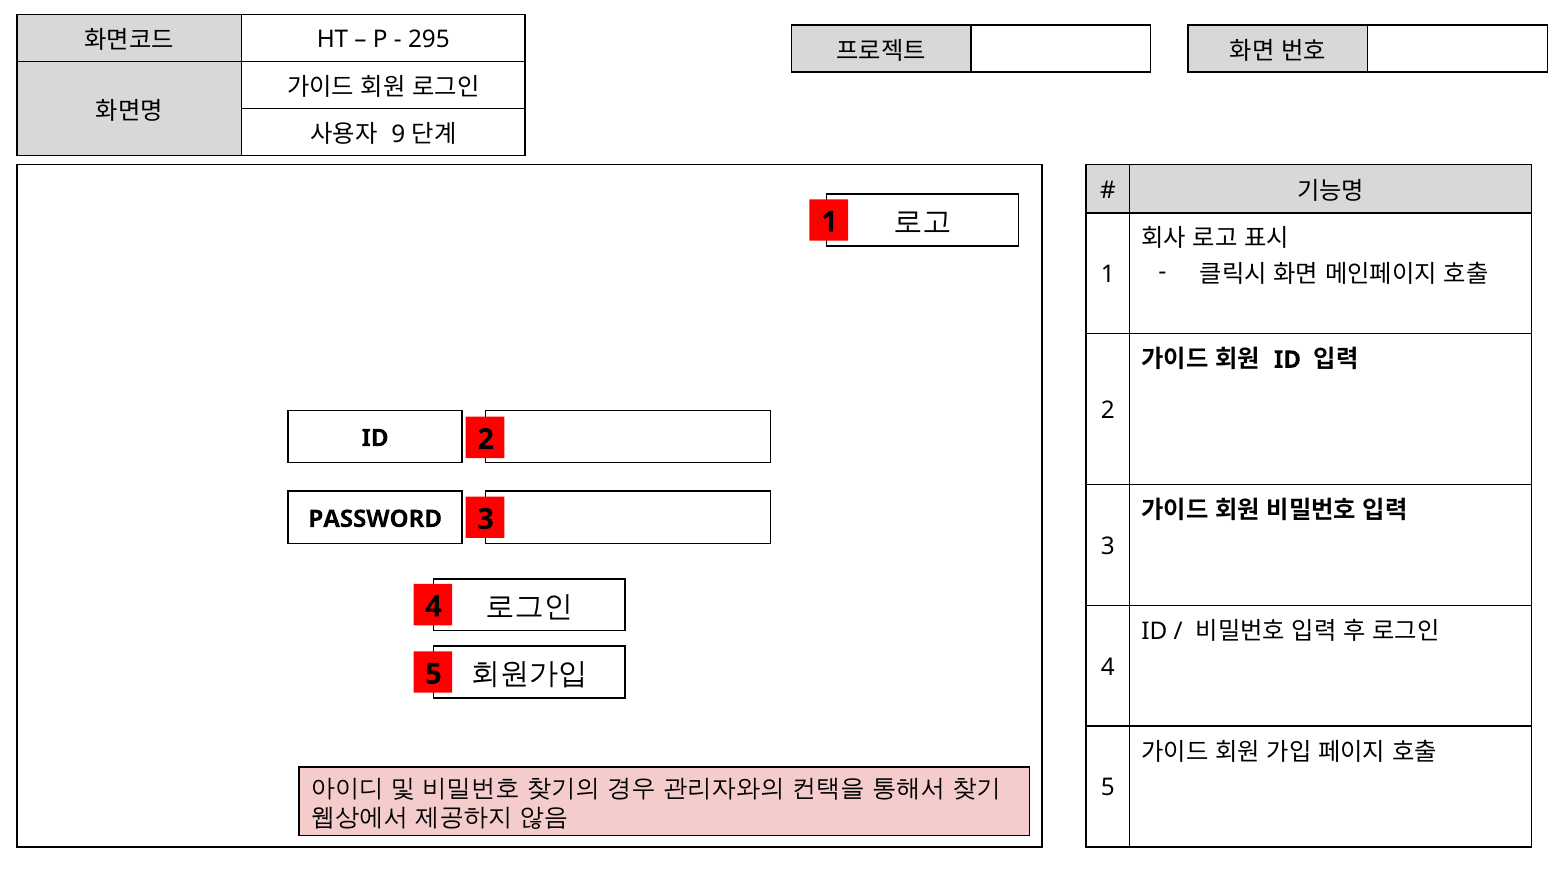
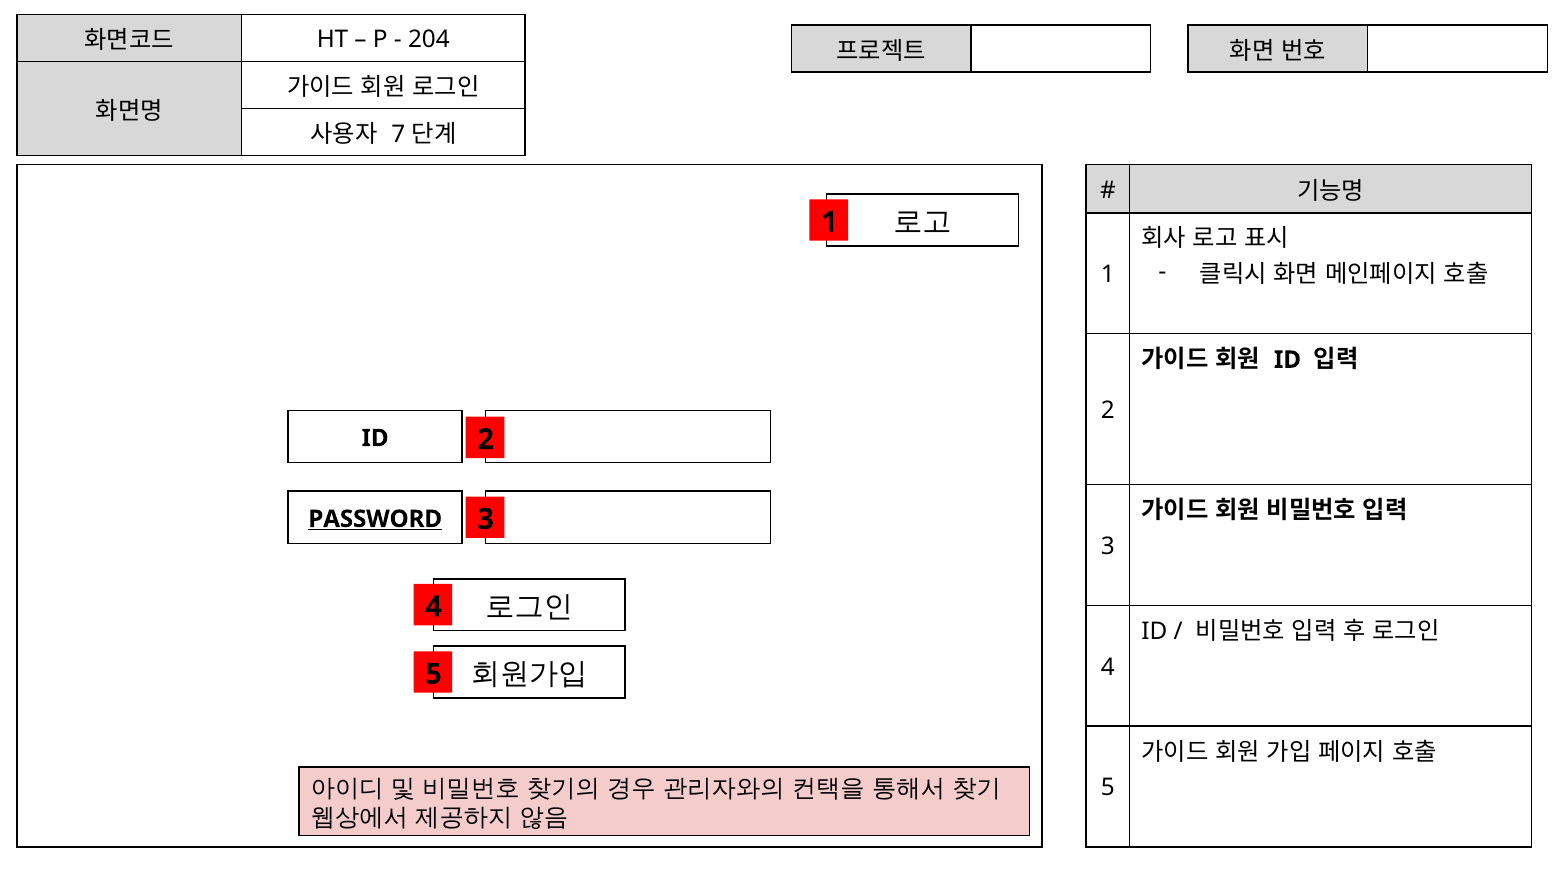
295: 295 -> 204
9: 9 -> 7
PASSWORD underline: none -> present
